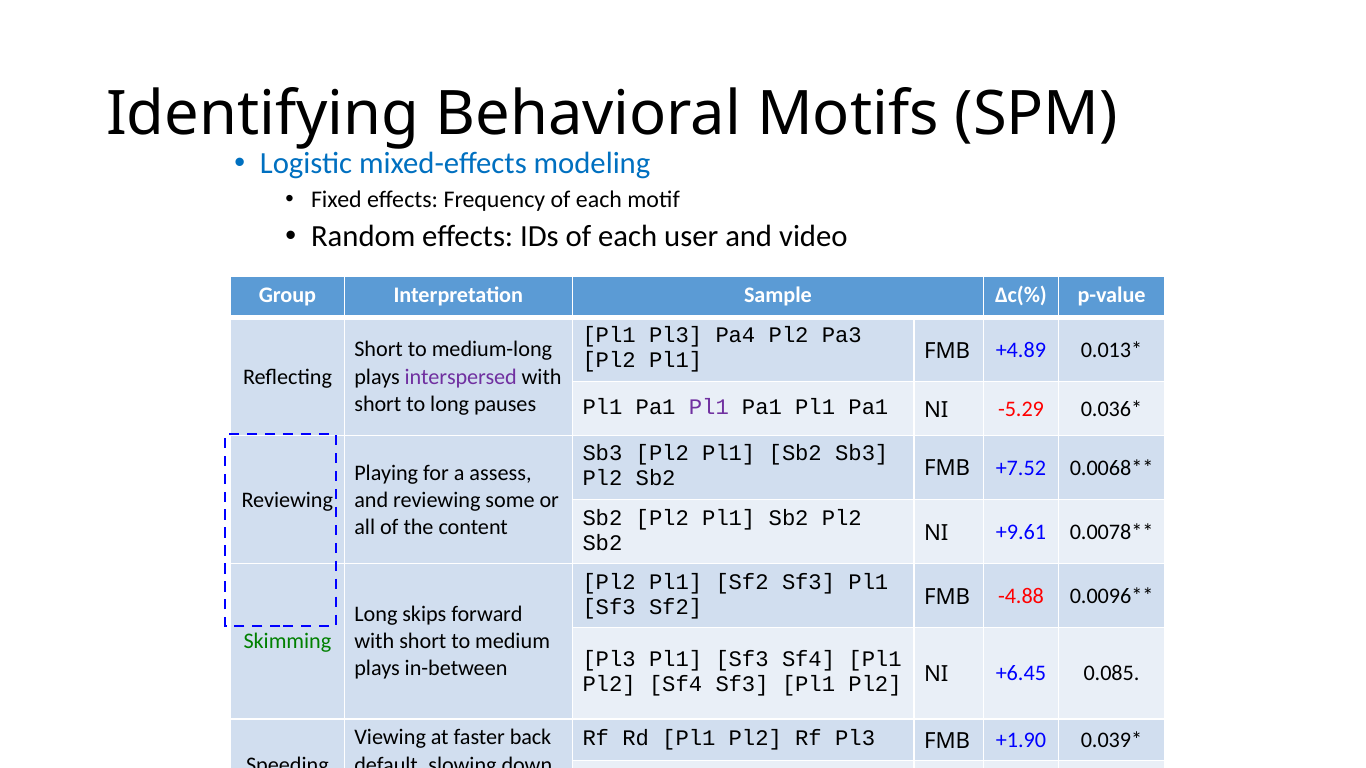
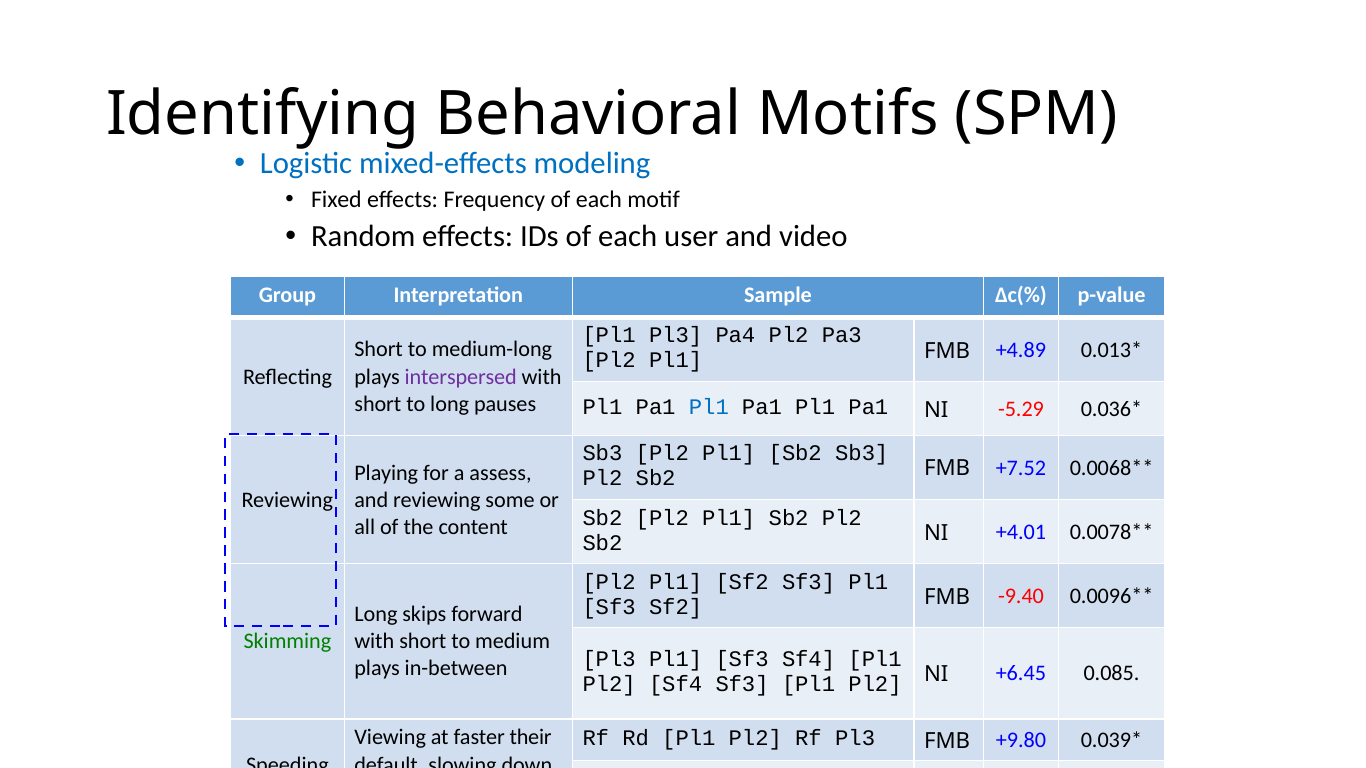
Pl1 at (709, 407) colour: purple -> blue
+9.61: +9.61 -> +4.01
-4.88: -4.88 -> -9.40
back: back -> their
+1.90: +1.90 -> +9.80
